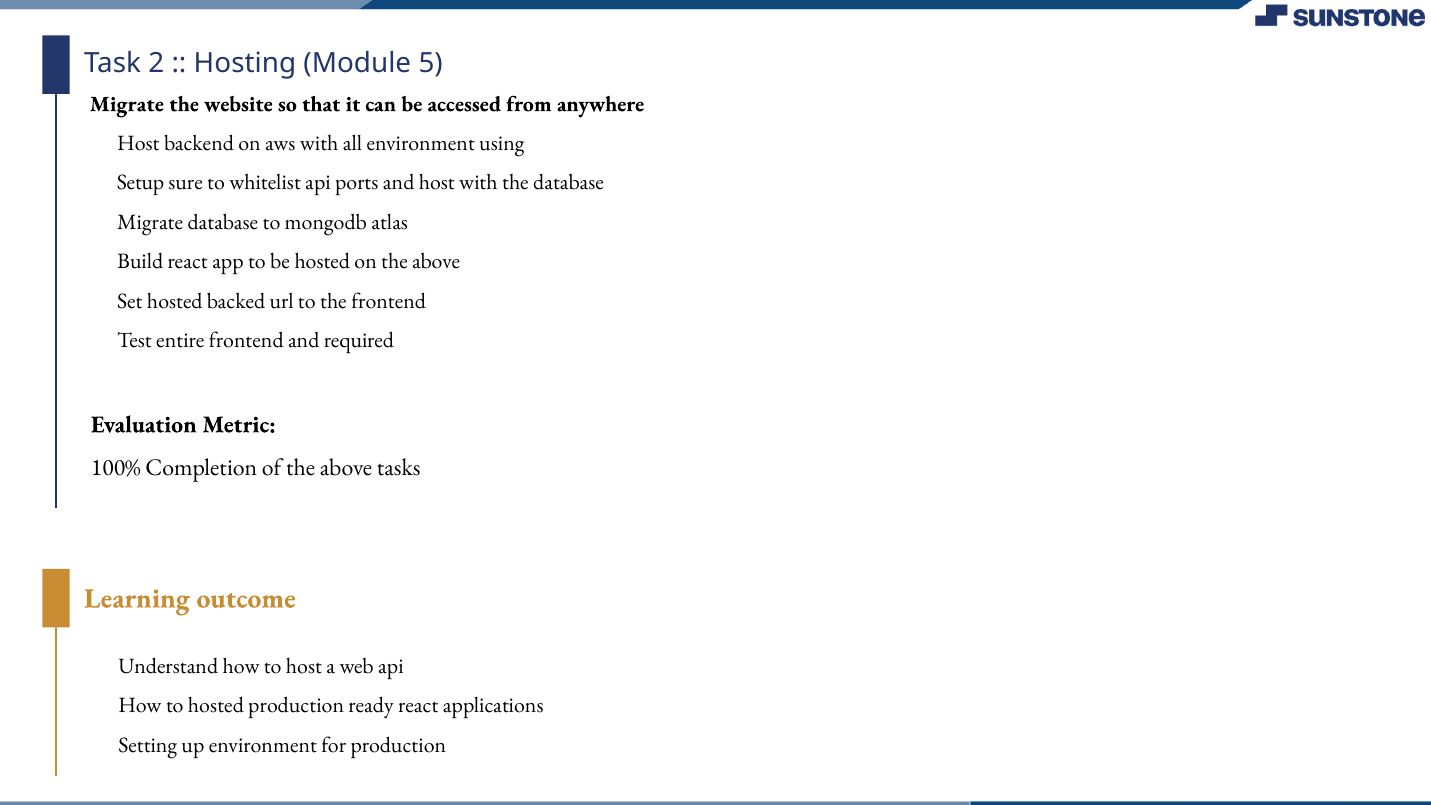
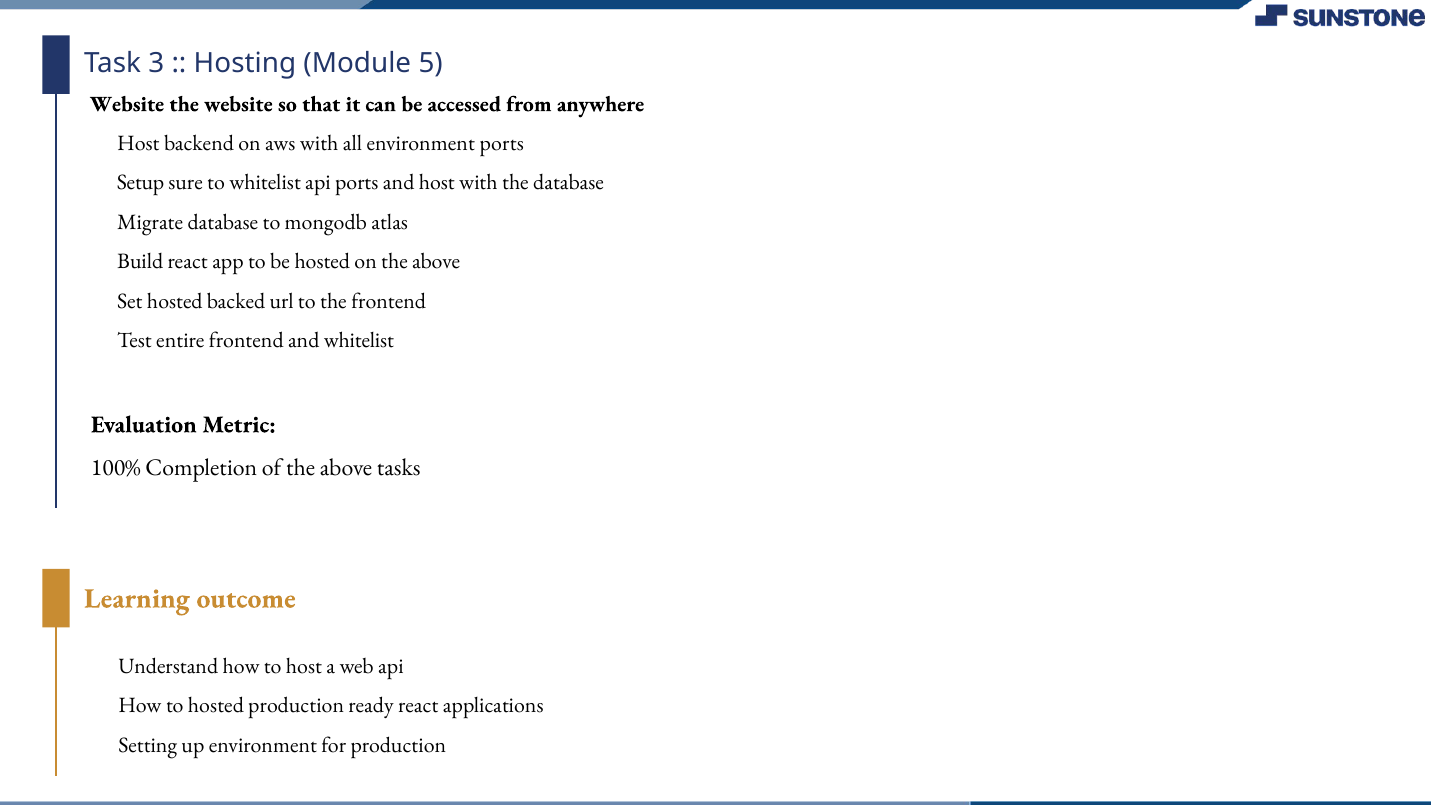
2: 2 -> 3
Migrate at (127, 104): Migrate -> Website
environment using: using -> ports
and required: required -> whitelist
